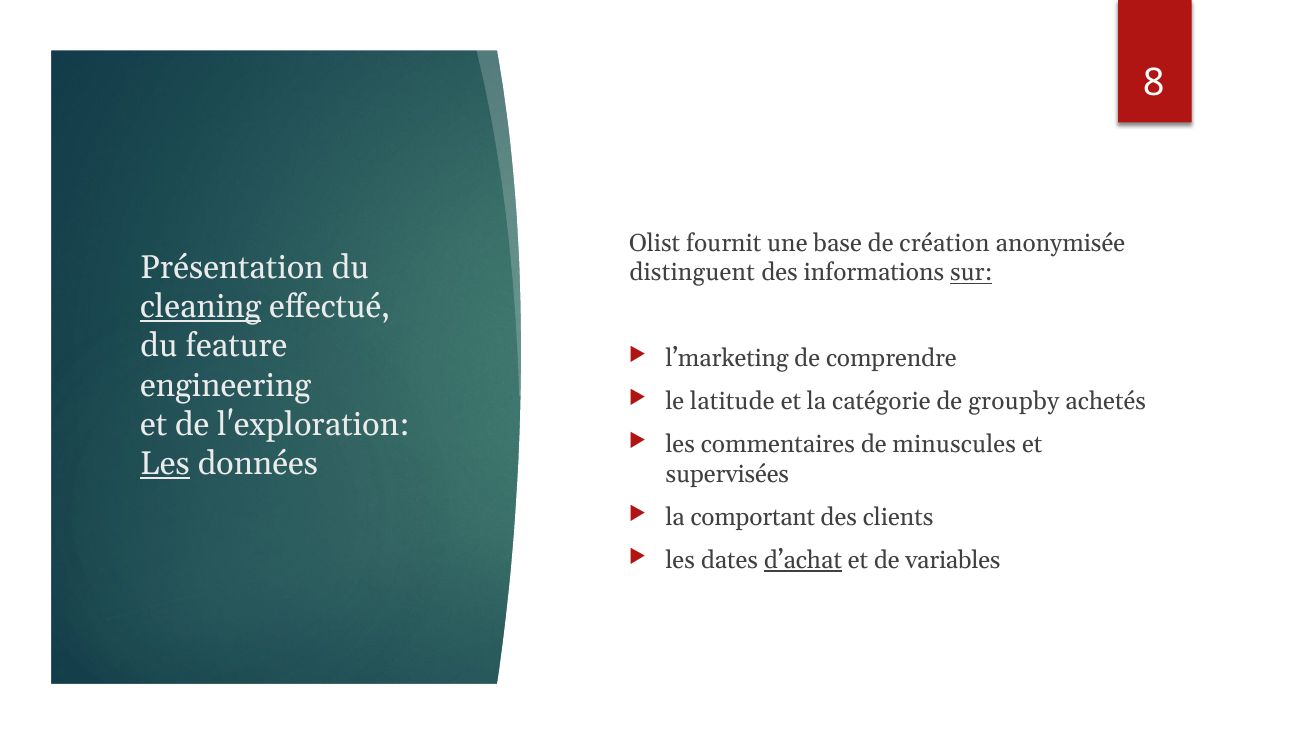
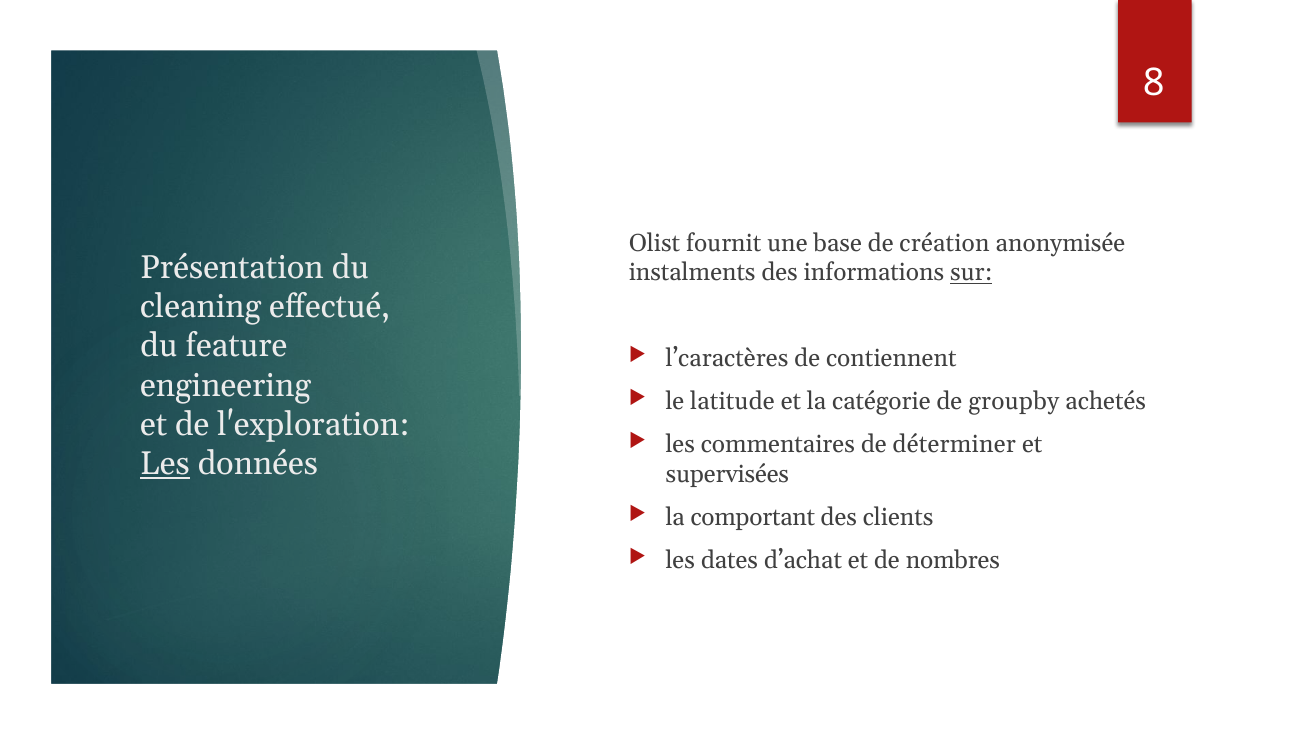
distinguent: distinguent -> instalments
cleaning underline: present -> none
l’marketing: l’marketing -> l’caractères
comprendre: comprendre -> contiennent
minuscules: minuscules -> déterminer
d’achat underline: present -> none
variables: variables -> nombres
